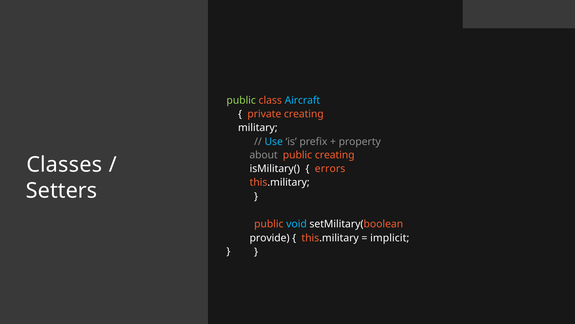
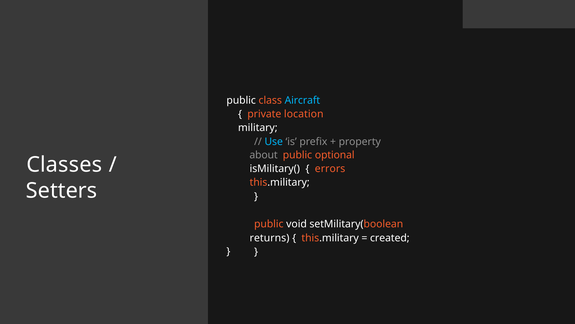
public at (241, 100) colour: light green -> white
private creating: creating -> location
public creating: creating -> optional
void colour: light blue -> white
provide: provide -> returns
implicit: implicit -> created
